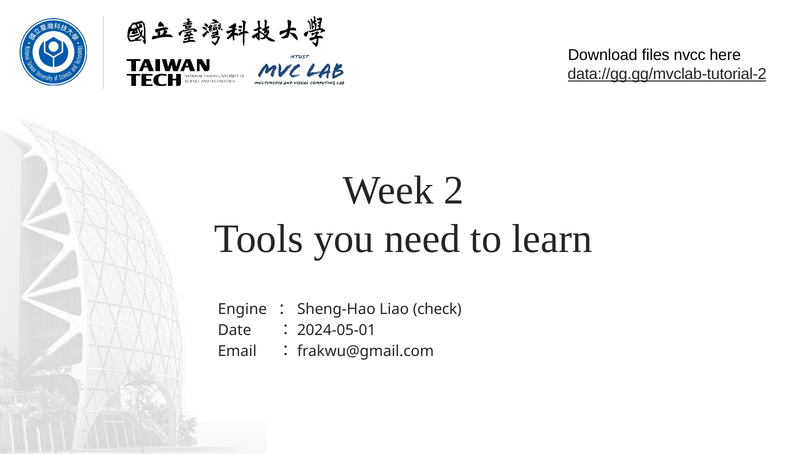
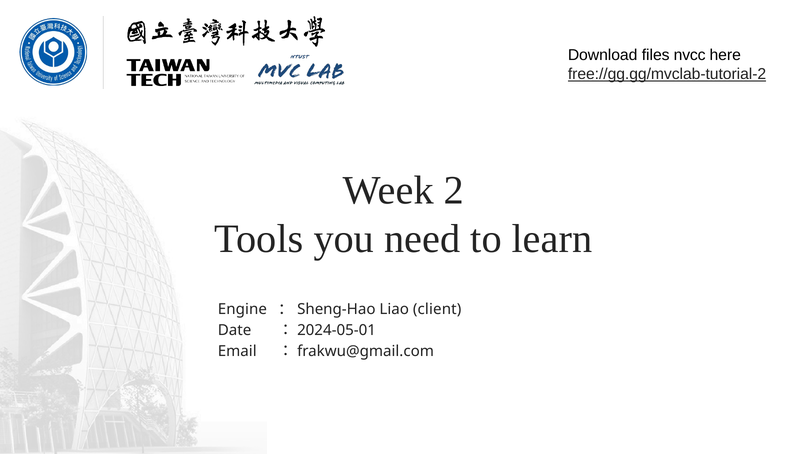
data://gg.gg/mvclab-tutorial-2: data://gg.gg/mvclab-tutorial-2 -> free://gg.gg/mvclab-tutorial-2
check: check -> client
